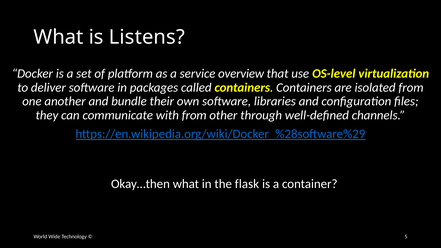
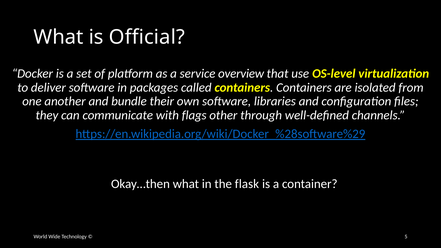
Listens: Listens -> Official
with from: from -> flags
